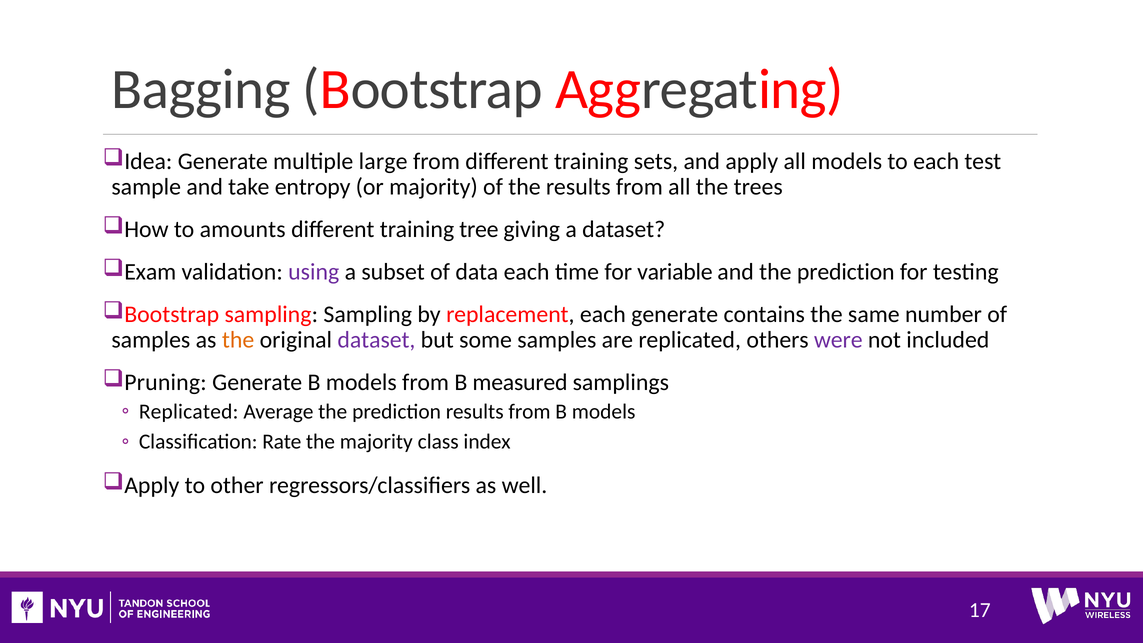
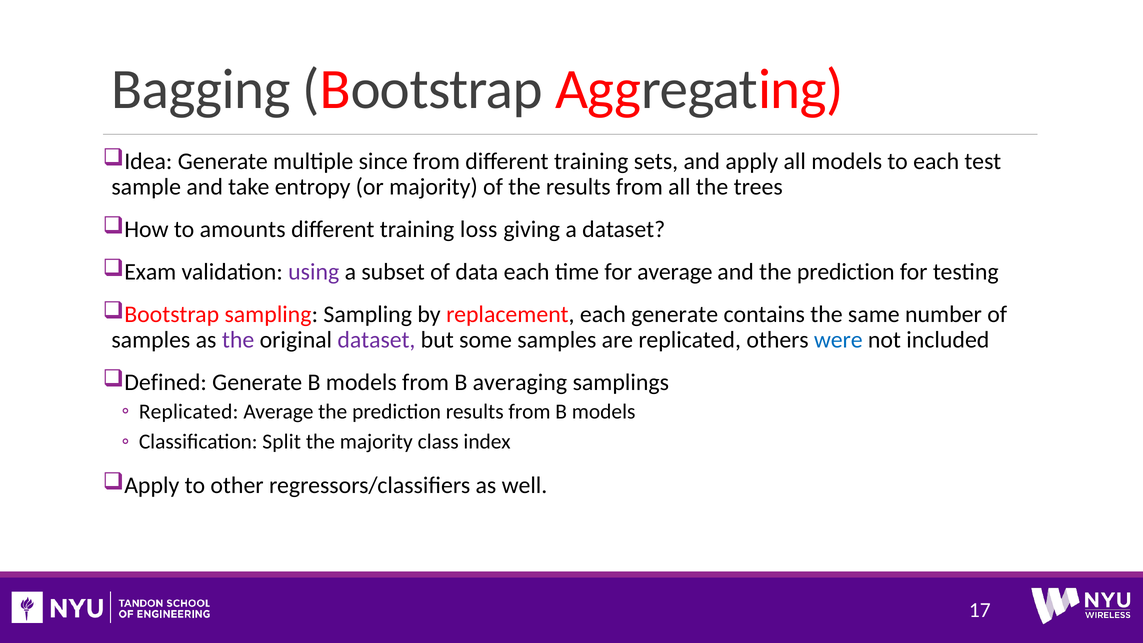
large: large -> since
tree: tree -> loss
for variable: variable -> average
the at (238, 340) colour: orange -> purple
were colour: purple -> blue
Pruning: Pruning -> Defined
measured: measured -> averaging
Rate: Rate -> Split
